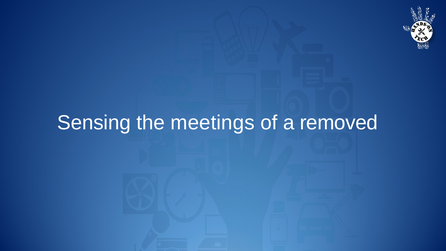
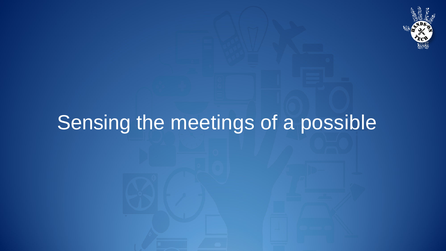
removed: removed -> possible
